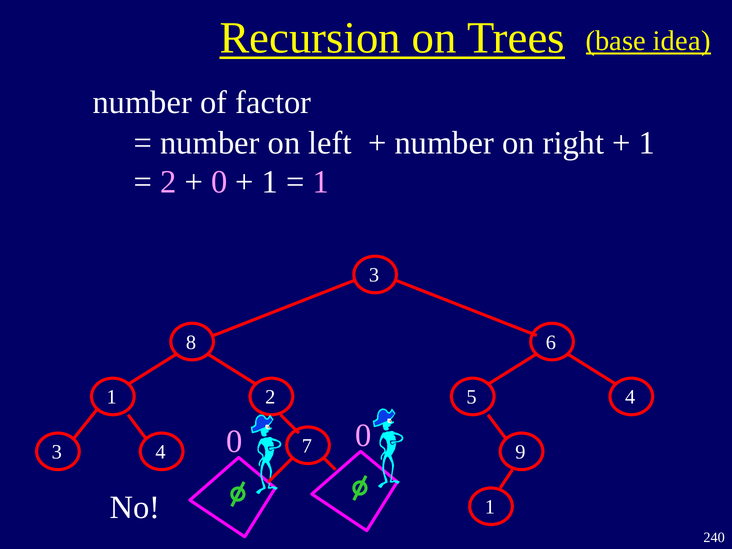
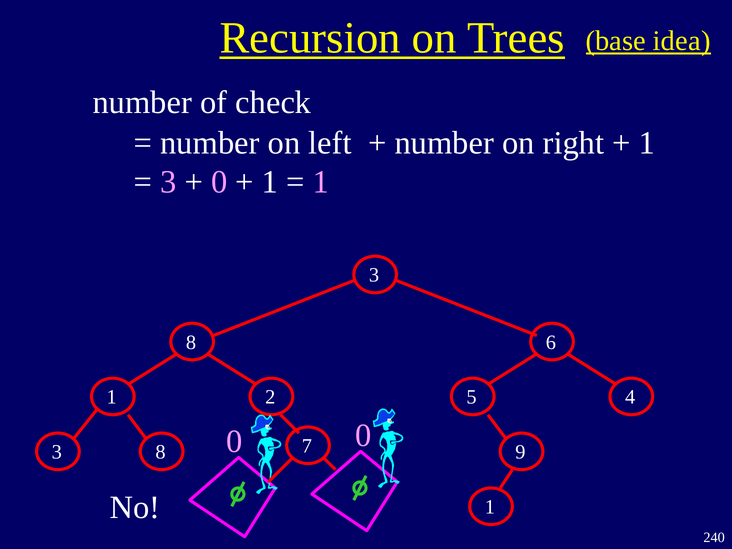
factor: factor -> check
2 at (168, 182): 2 -> 3
4 at (160, 452): 4 -> 8
